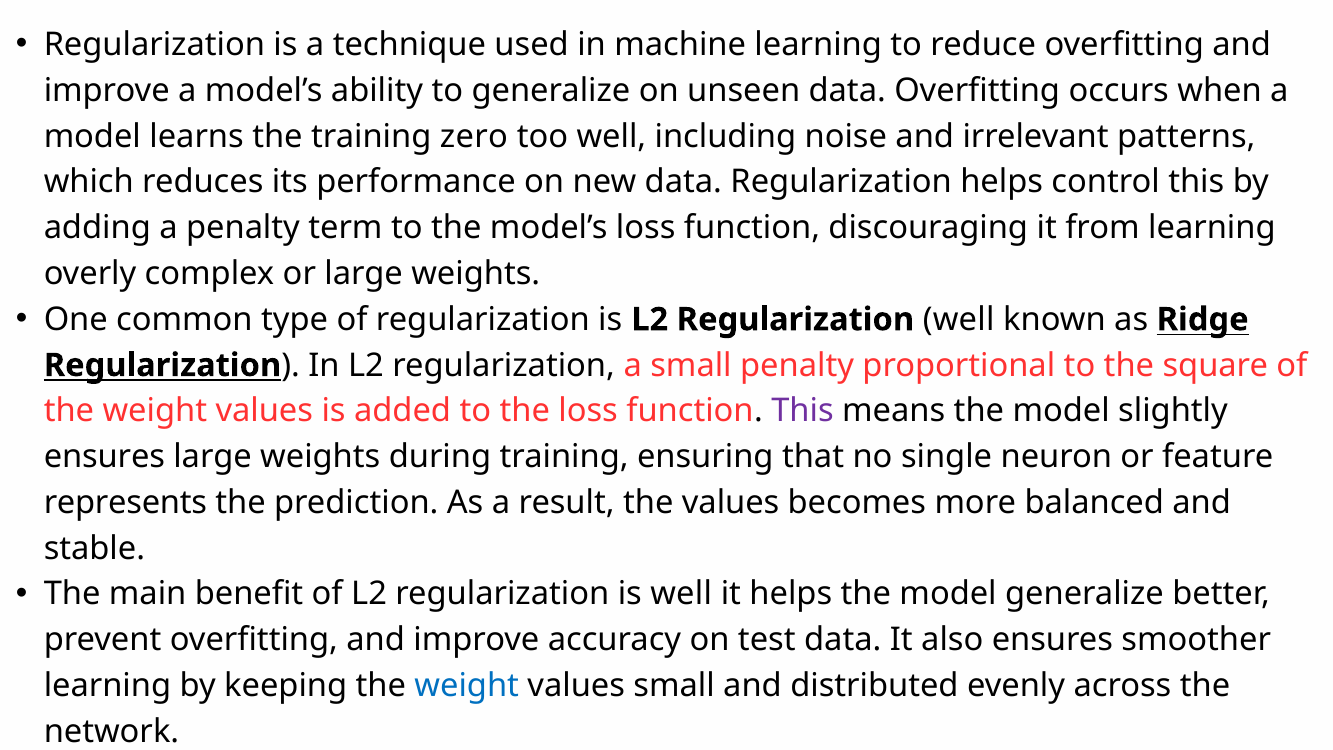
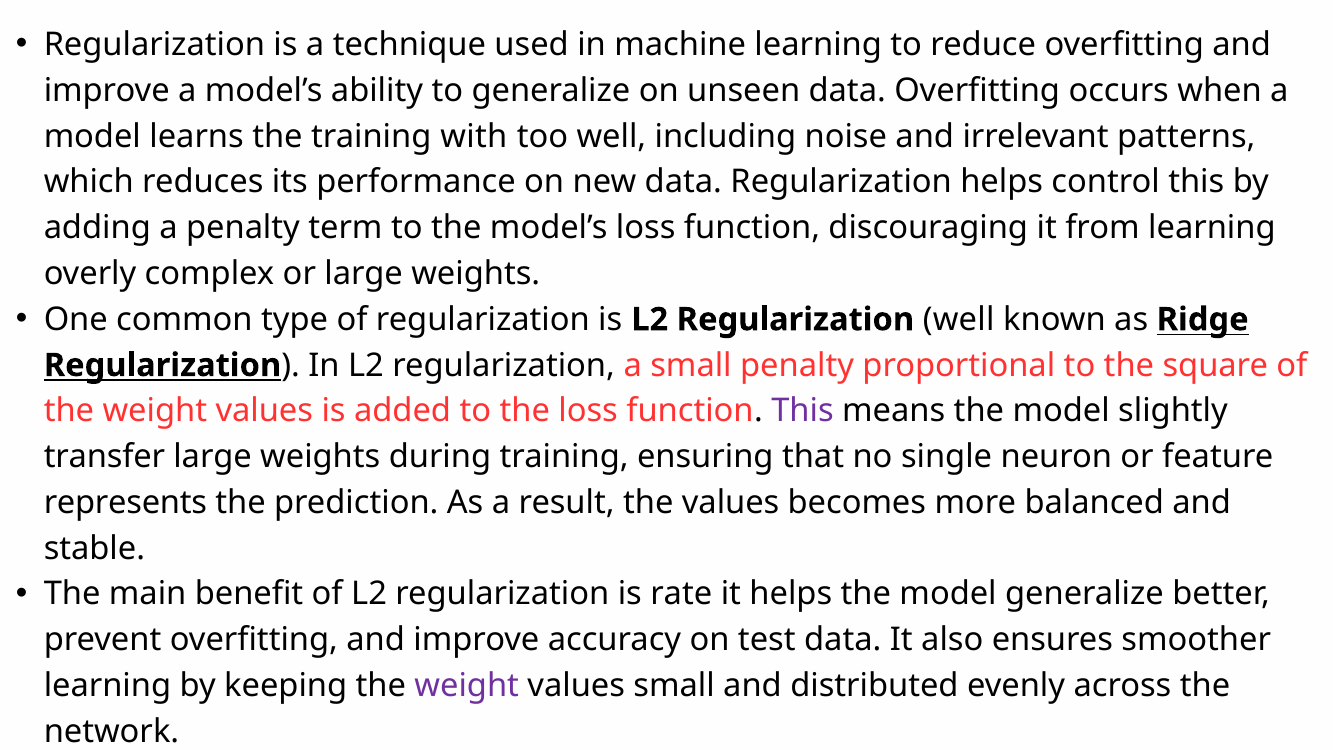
zero: zero -> with
ensures at (104, 457): ensures -> transfer
is well: well -> rate
weight at (467, 686) colour: blue -> purple
